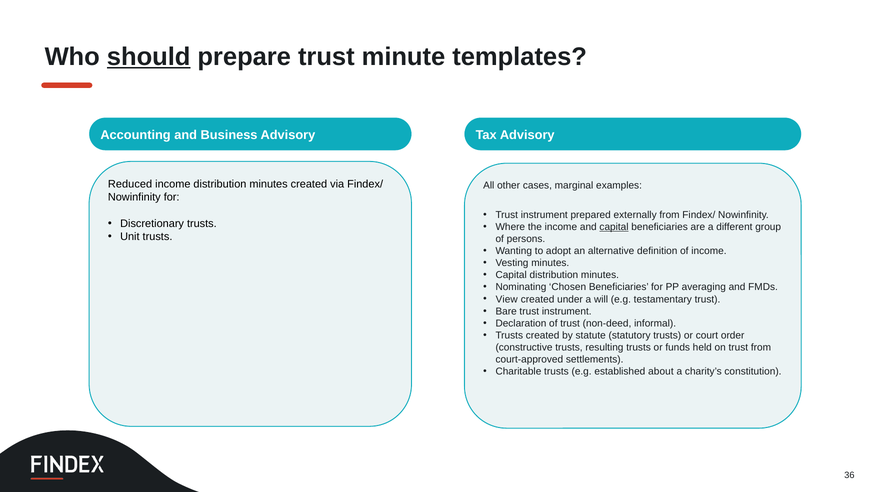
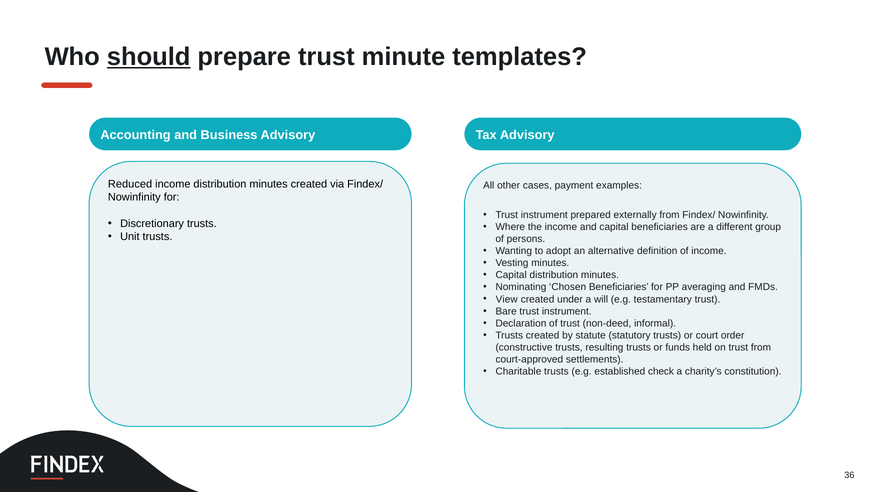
marginal: marginal -> payment
capital at (614, 227) underline: present -> none
about: about -> check
